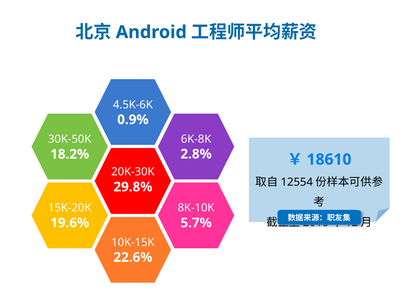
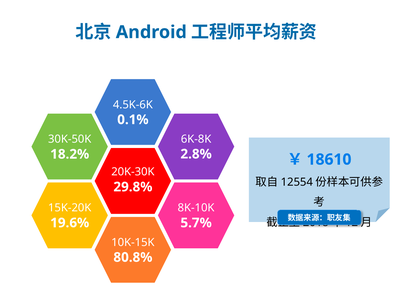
0.9%: 0.9% -> 0.1%
22.6%: 22.6% -> 80.8%
